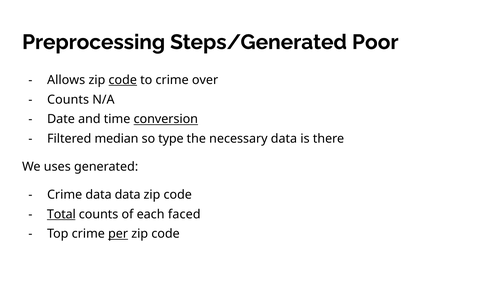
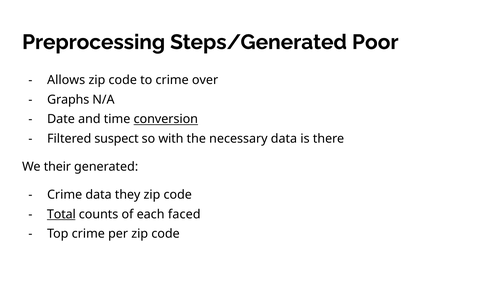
code at (123, 80) underline: present -> none
Counts at (68, 99): Counts -> Graphs
median: median -> suspect
type: type -> with
uses: uses -> their
data data: data -> they
per underline: present -> none
